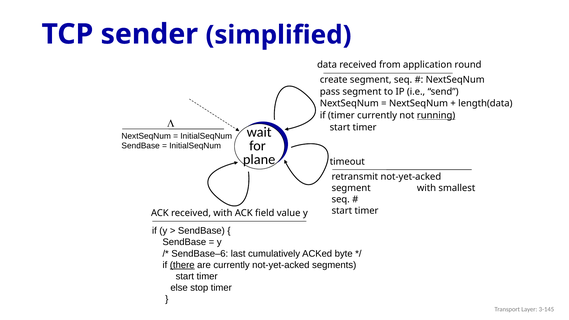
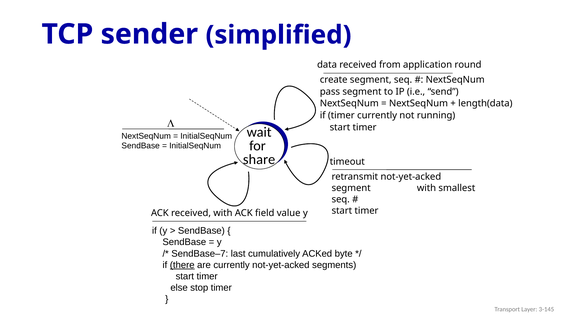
running underline: present -> none
plane: plane -> share
SendBase–6: SendBase–6 -> SendBase–7
